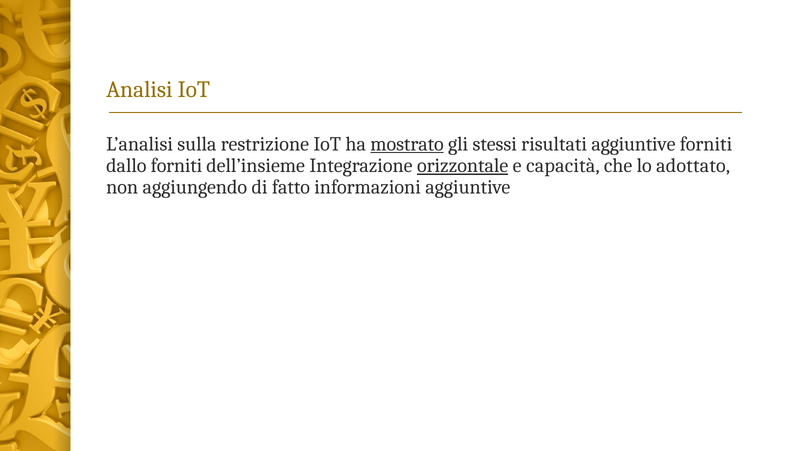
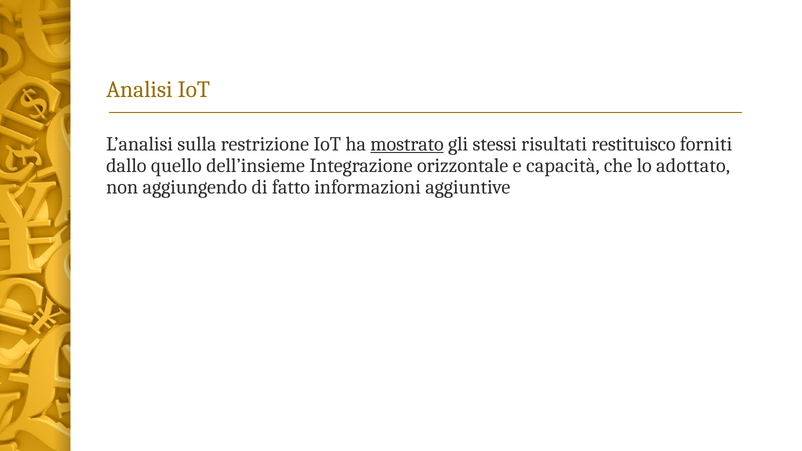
risultati aggiuntive: aggiuntive -> restituisco
dallo forniti: forniti -> quello
orizzontale underline: present -> none
